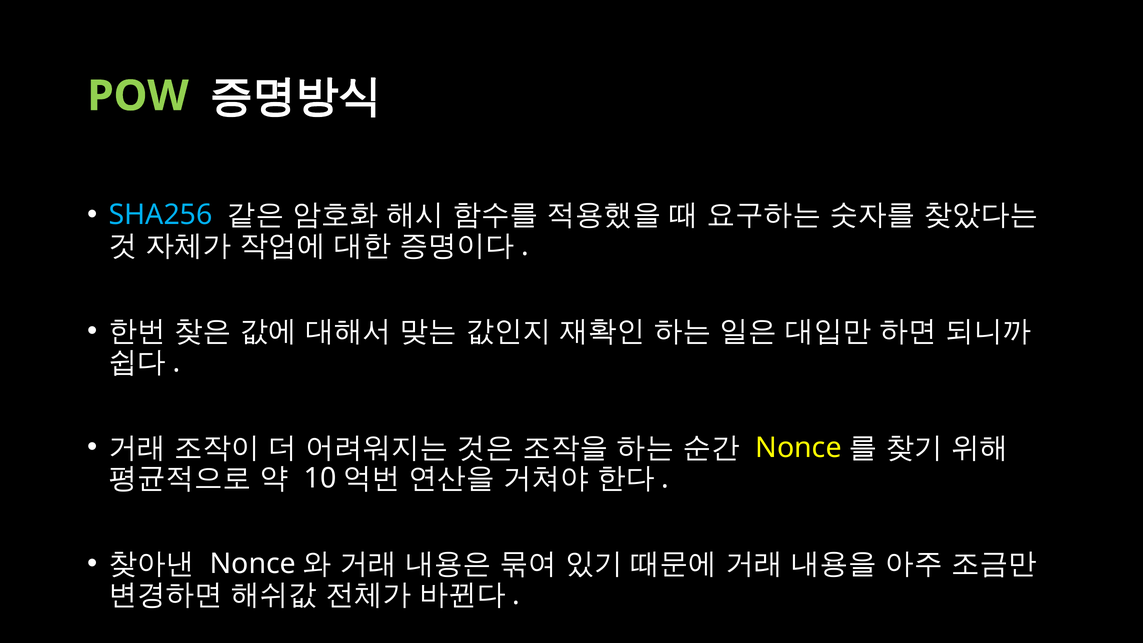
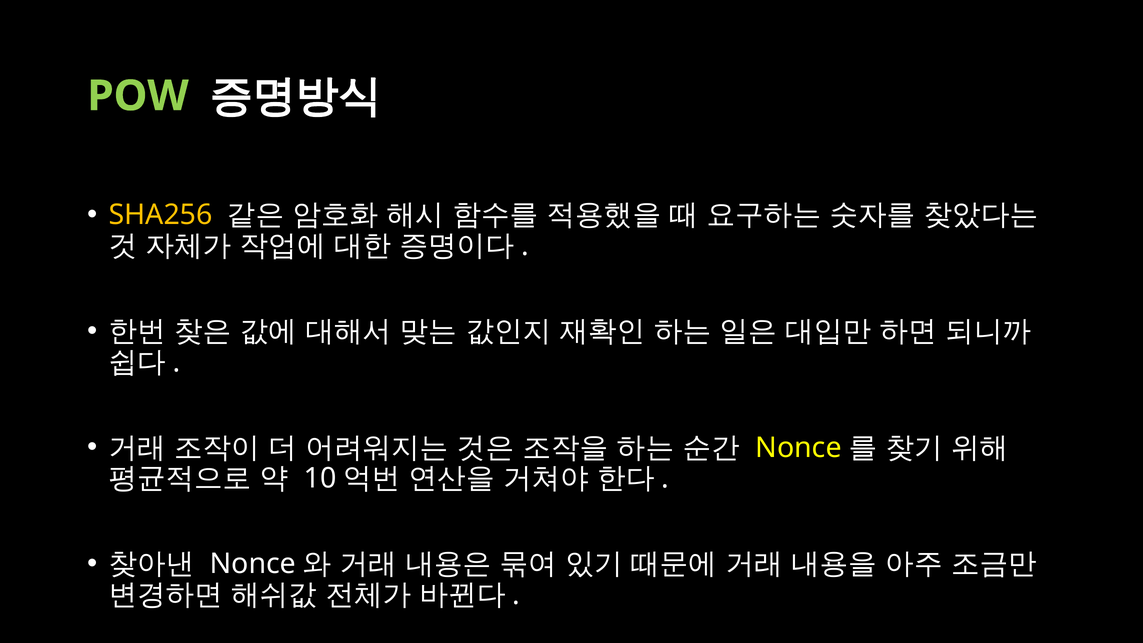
SHA256 colour: light blue -> yellow
